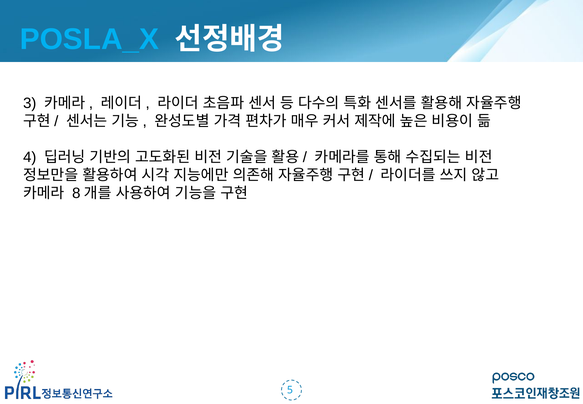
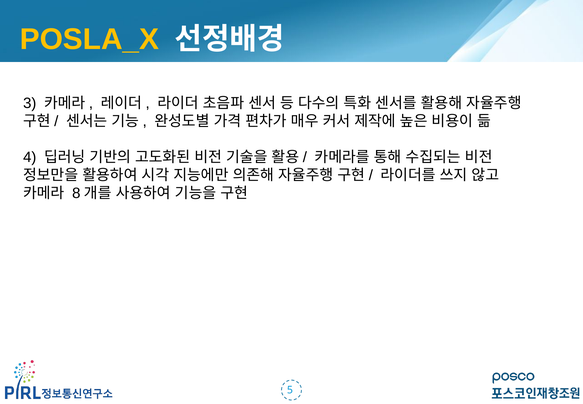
POSLA_X colour: light blue -> yellow
